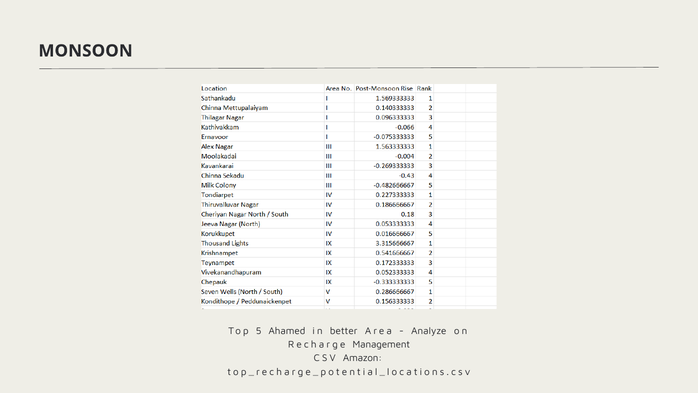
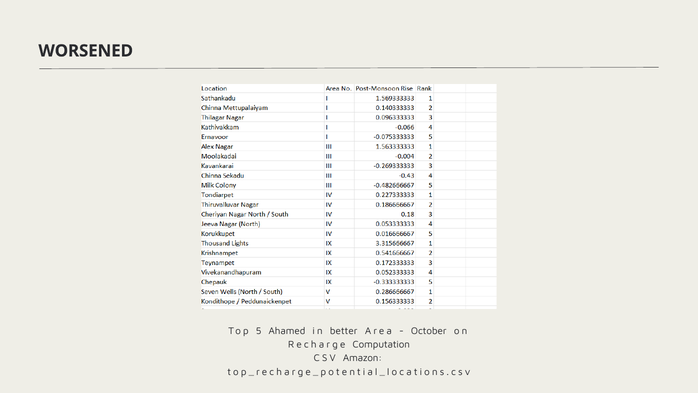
MONSOON: MONSOON -> WORSENED
Analyze: Analyze -> October
Management: Management -> Computation
